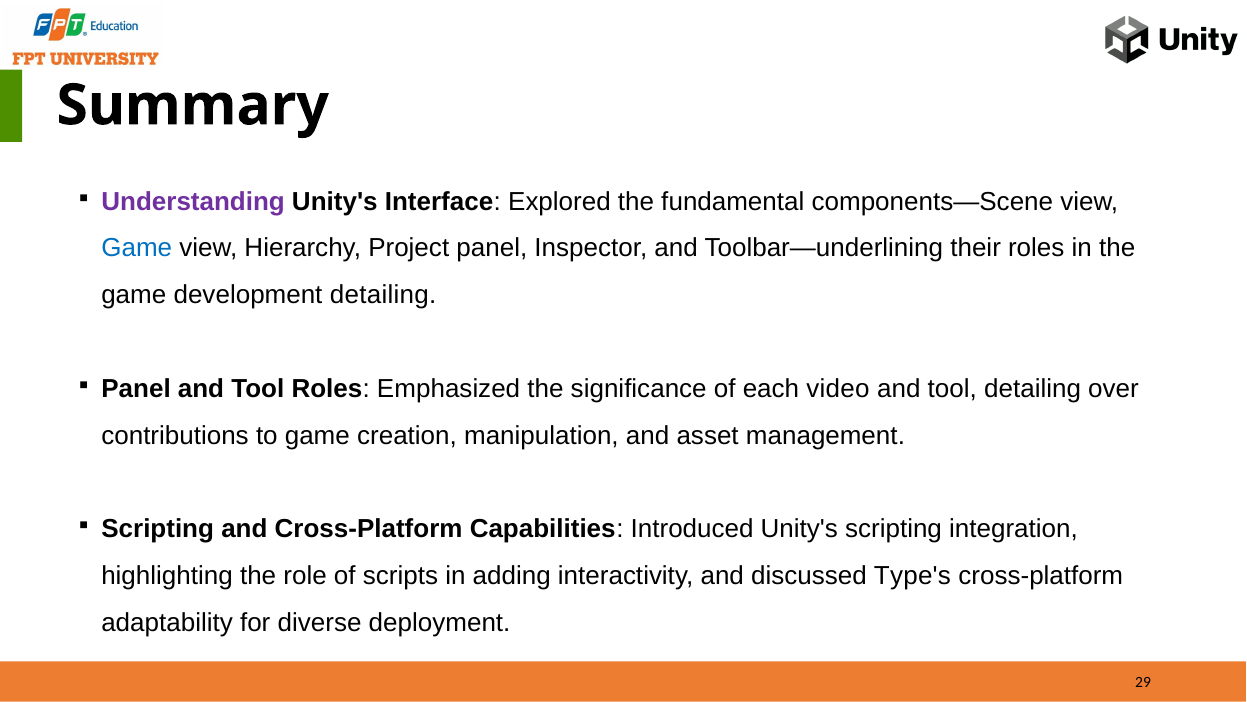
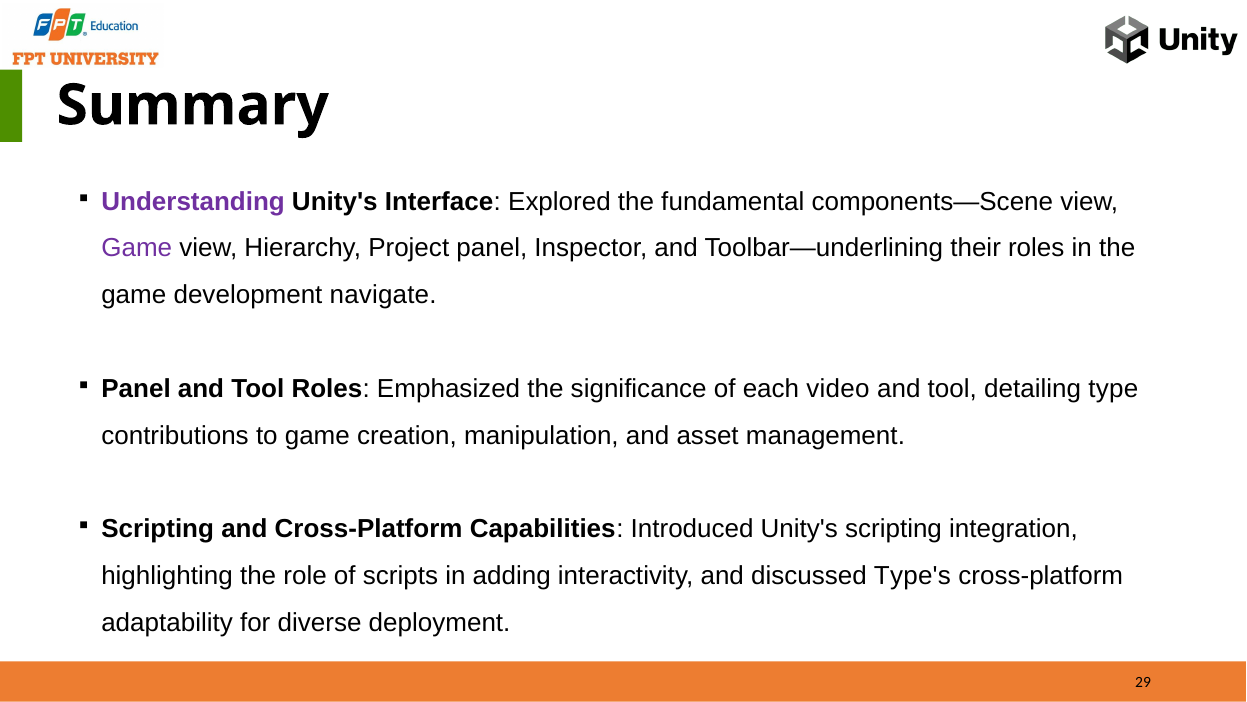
Game at (137, 248) colour: blue -> purple
development detailing: detailing -> navigate
over: over -> type
